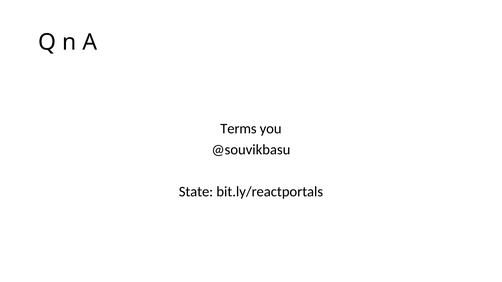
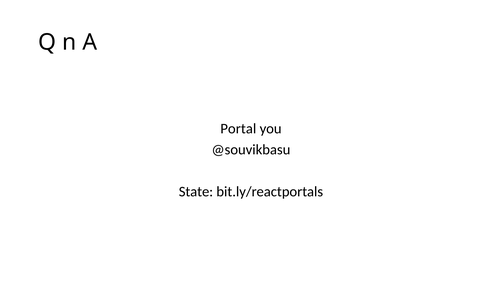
Terms: Terms -> Portal
